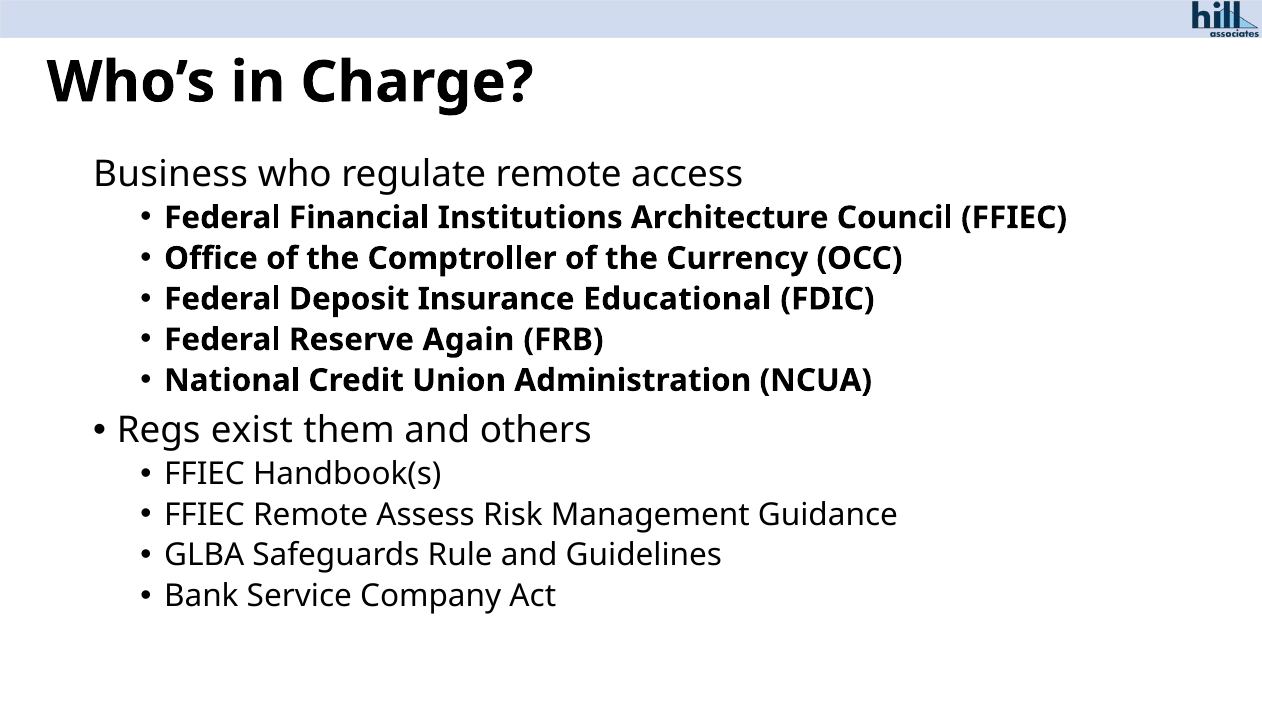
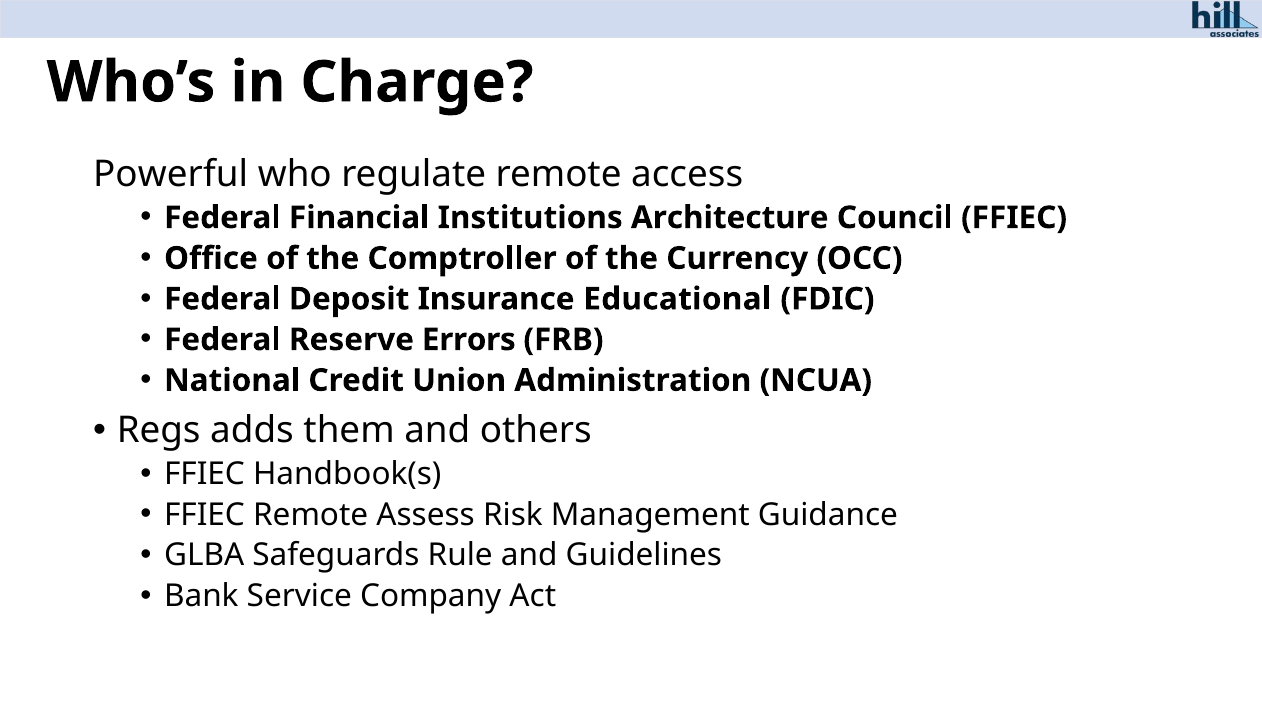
Business: Business -> Powerful
Again: Again -> Errors
exist: exist -> adds
